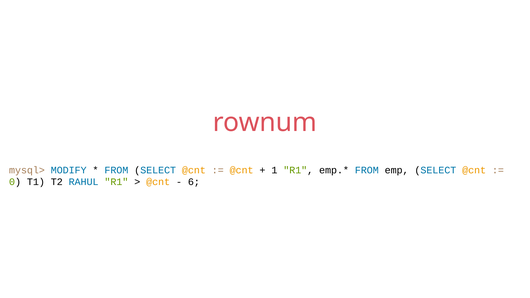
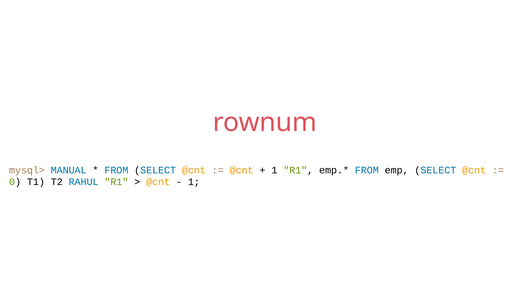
MODIFY: MODIFY -> MANUAL
6 at (194, 182): 6 -> 1
